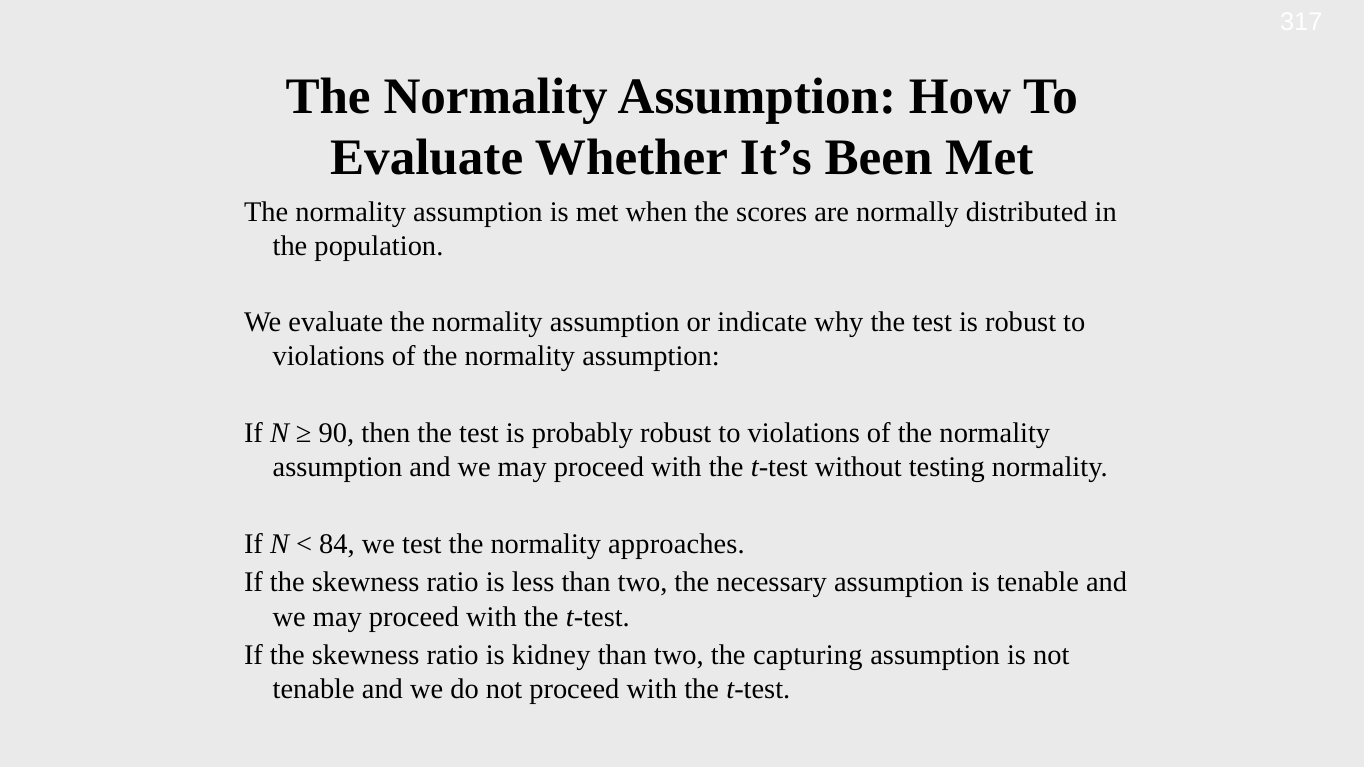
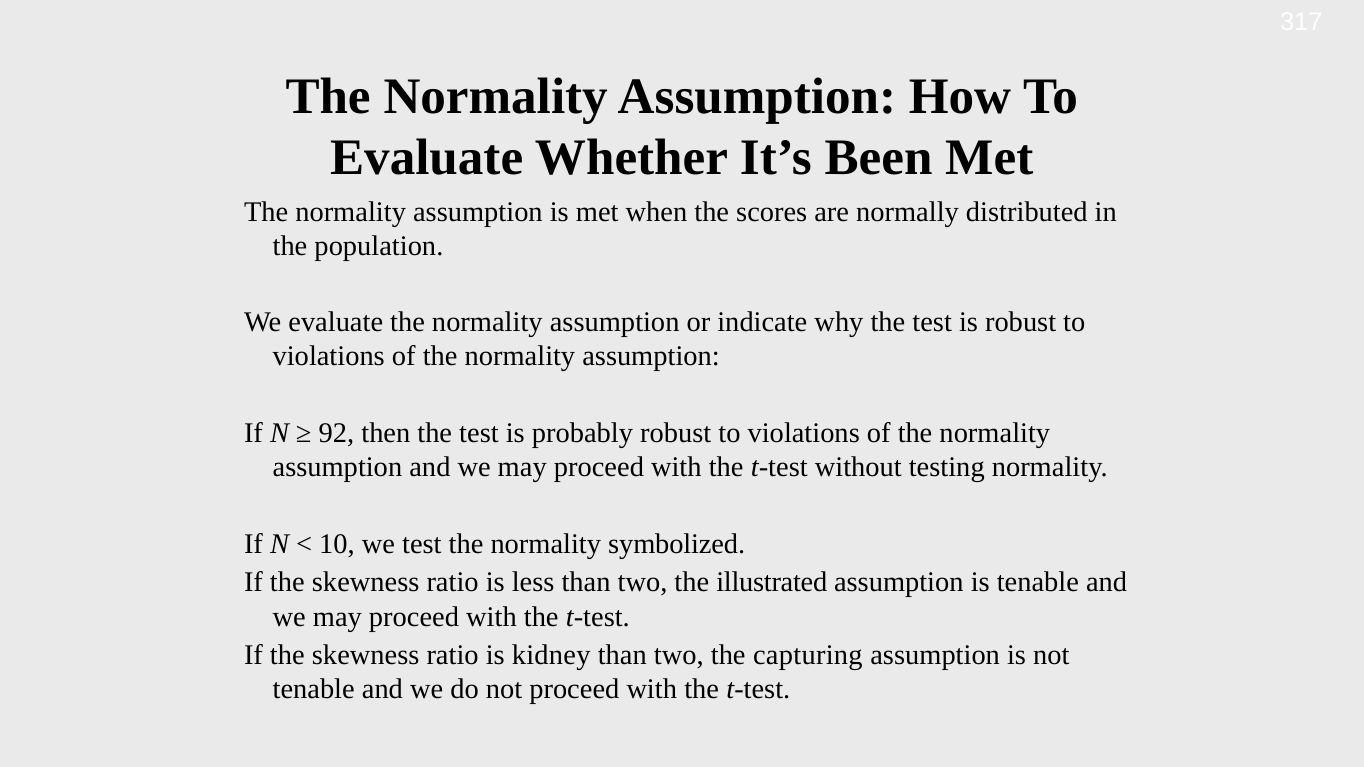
90: 90 -> 92
84: 84 -> 10
approaches: approaches -> symbolized
necessary: necessary -> illustrated
